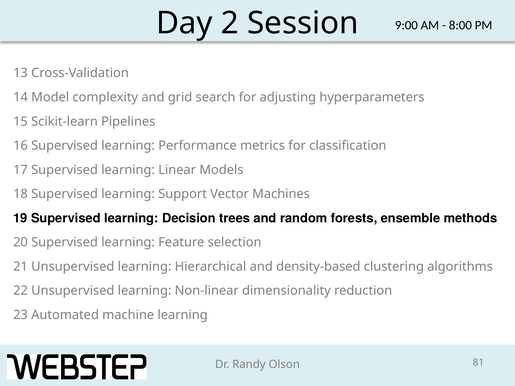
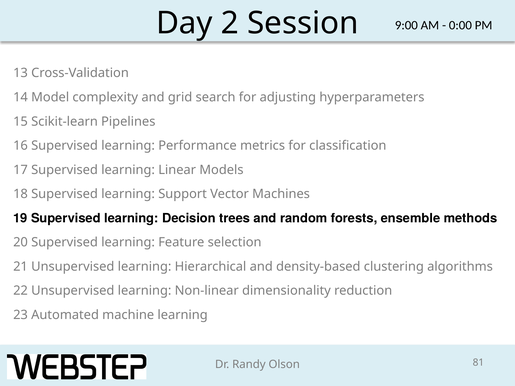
8:00: 8:00 -> 0:00
